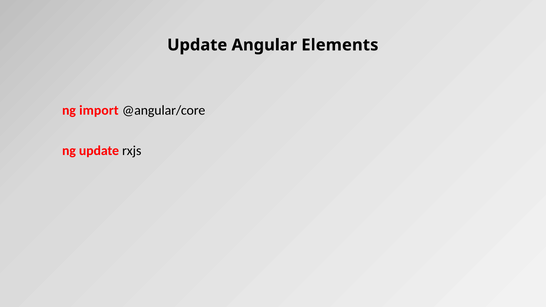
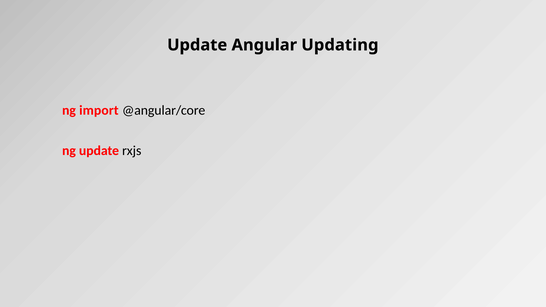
Elements: Elements -> Updating
